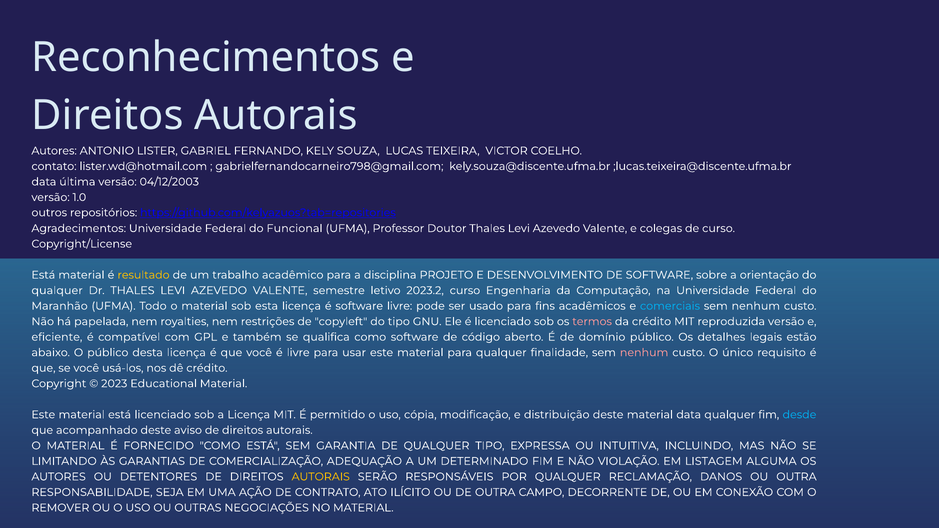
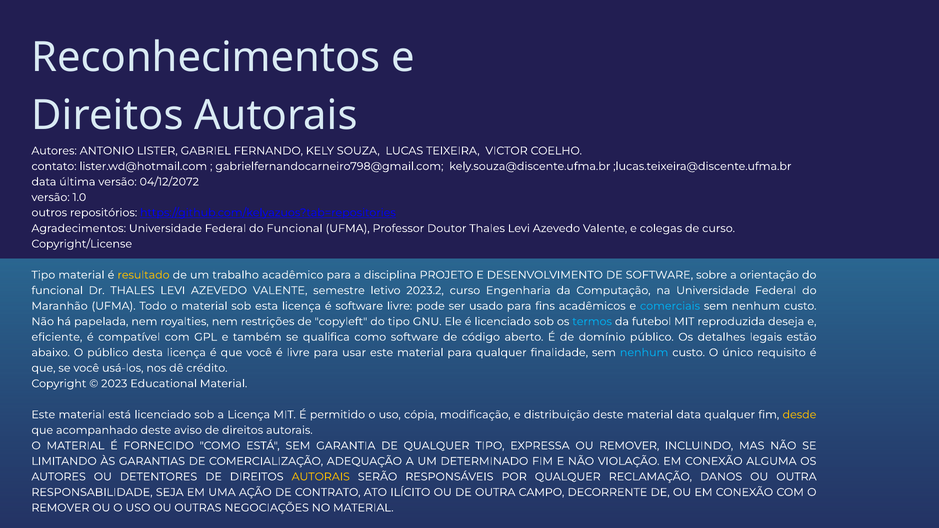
04/12/2003: 04/12/2003 -> 04/12/2072
Está at (43, 275): Está -> Tipo
qualquer at (57, 291): qualquer -> funcional
termos colour: pink -> light blue
da crédito: crédito -> futebol
reproduzida versão: versão -> deseja
nenhum at (644, 353) colour: pink -> light blue
desde colour: light blue -> yellow
OU INTUITIVA: INTUITIVA -> REMOVER
VIOLAÇÃO EM LISTAGEM: LISTAGEM -> CONEXÃO
